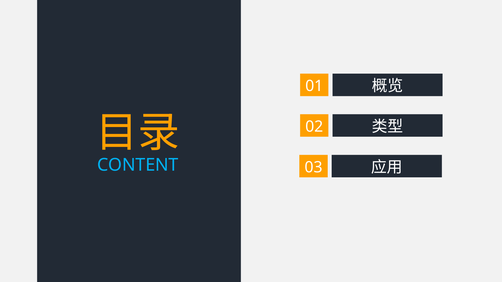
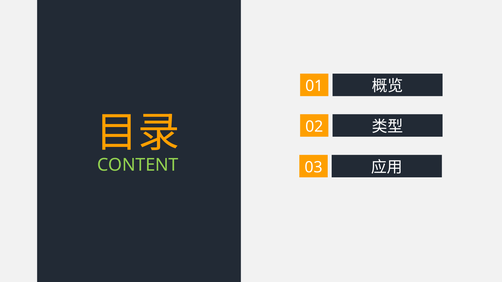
CONTENT colour: light blue -> light green
